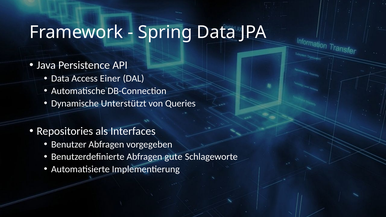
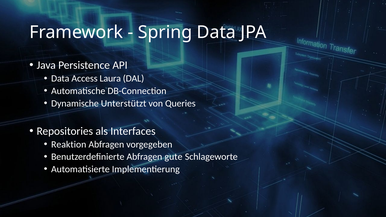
Einer: Einer -> Laura
Benutzer: Benutzer -> Reaktion
